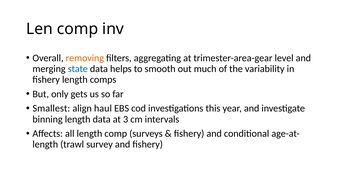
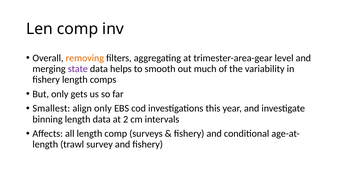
state colour: blue -> purple
align haul: haul -> only
3: 3 -> 2
